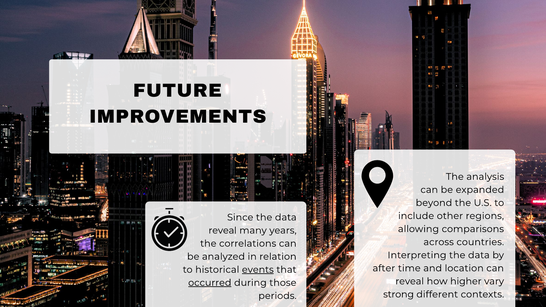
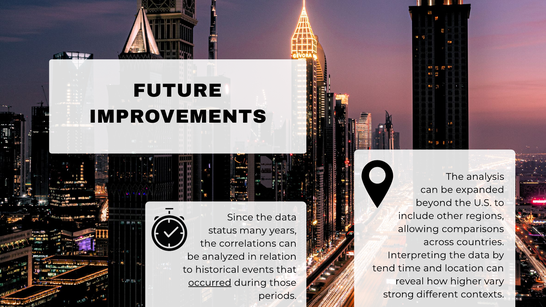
reveal at (223, 231): reveal -> status
after: after -> tend
events underline: present -> none
